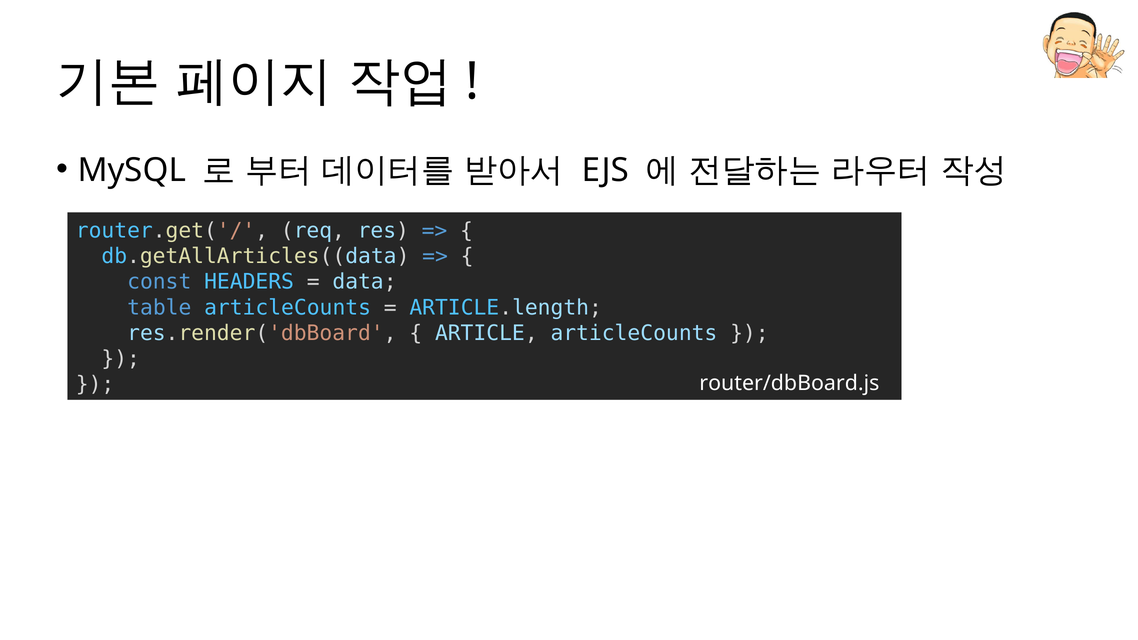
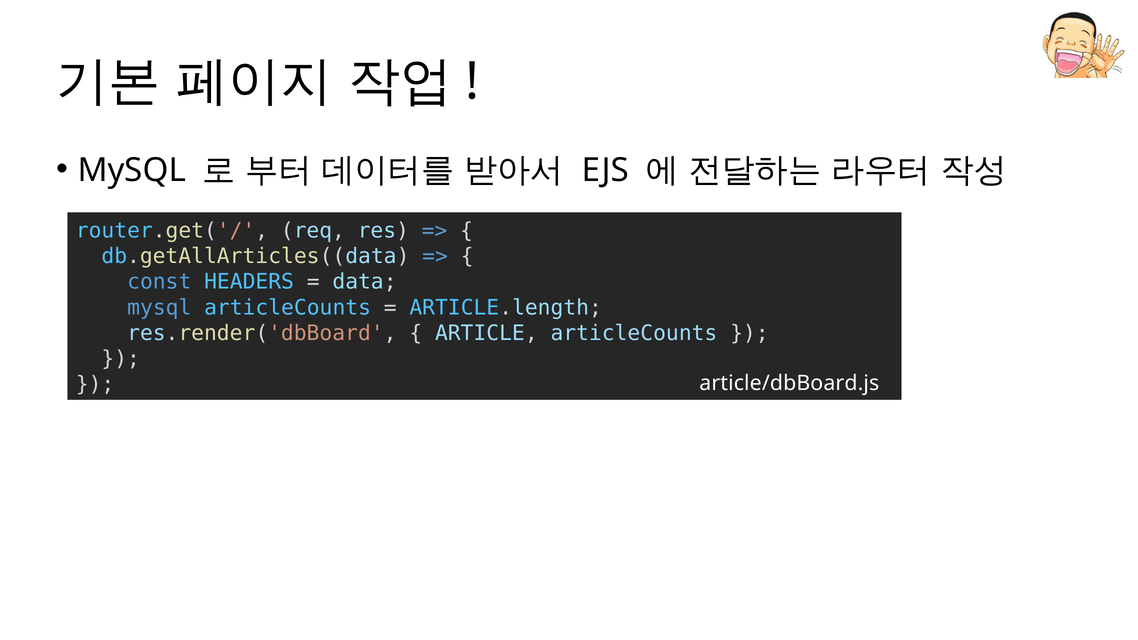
table at (159, 308): table -> mysql
router/dbBoard.js: router/dbBoard.js -> article/dbBoard.js
